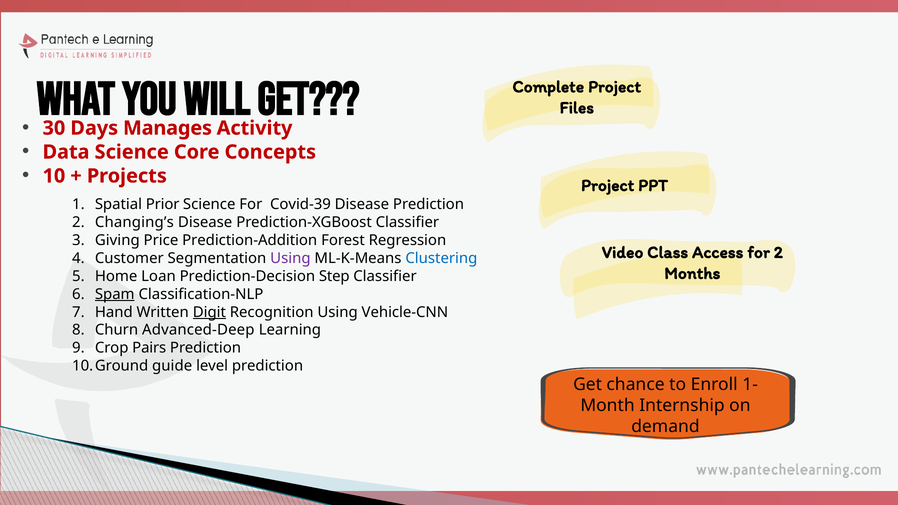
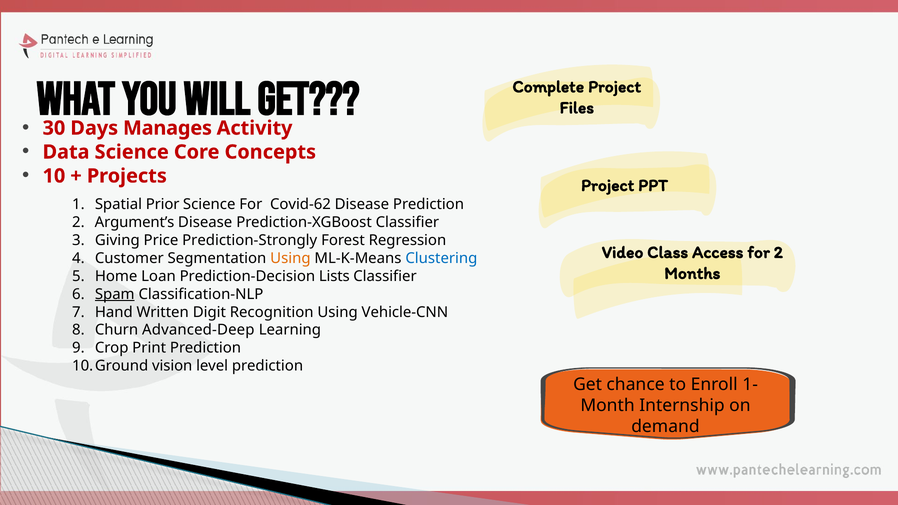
Covid-39: Covid-39 -> Covid-62
Changing’s: Changing’s -> Argument’s
Prediction-Addition: Prediction-Addition -> Prediction-Strongly
Using at (290, 258) colour: purple -> orange
Step: Step -> Lists
Digit underline: present -> none
Pairs: Pairs -> Print
guide: guide -> vision
